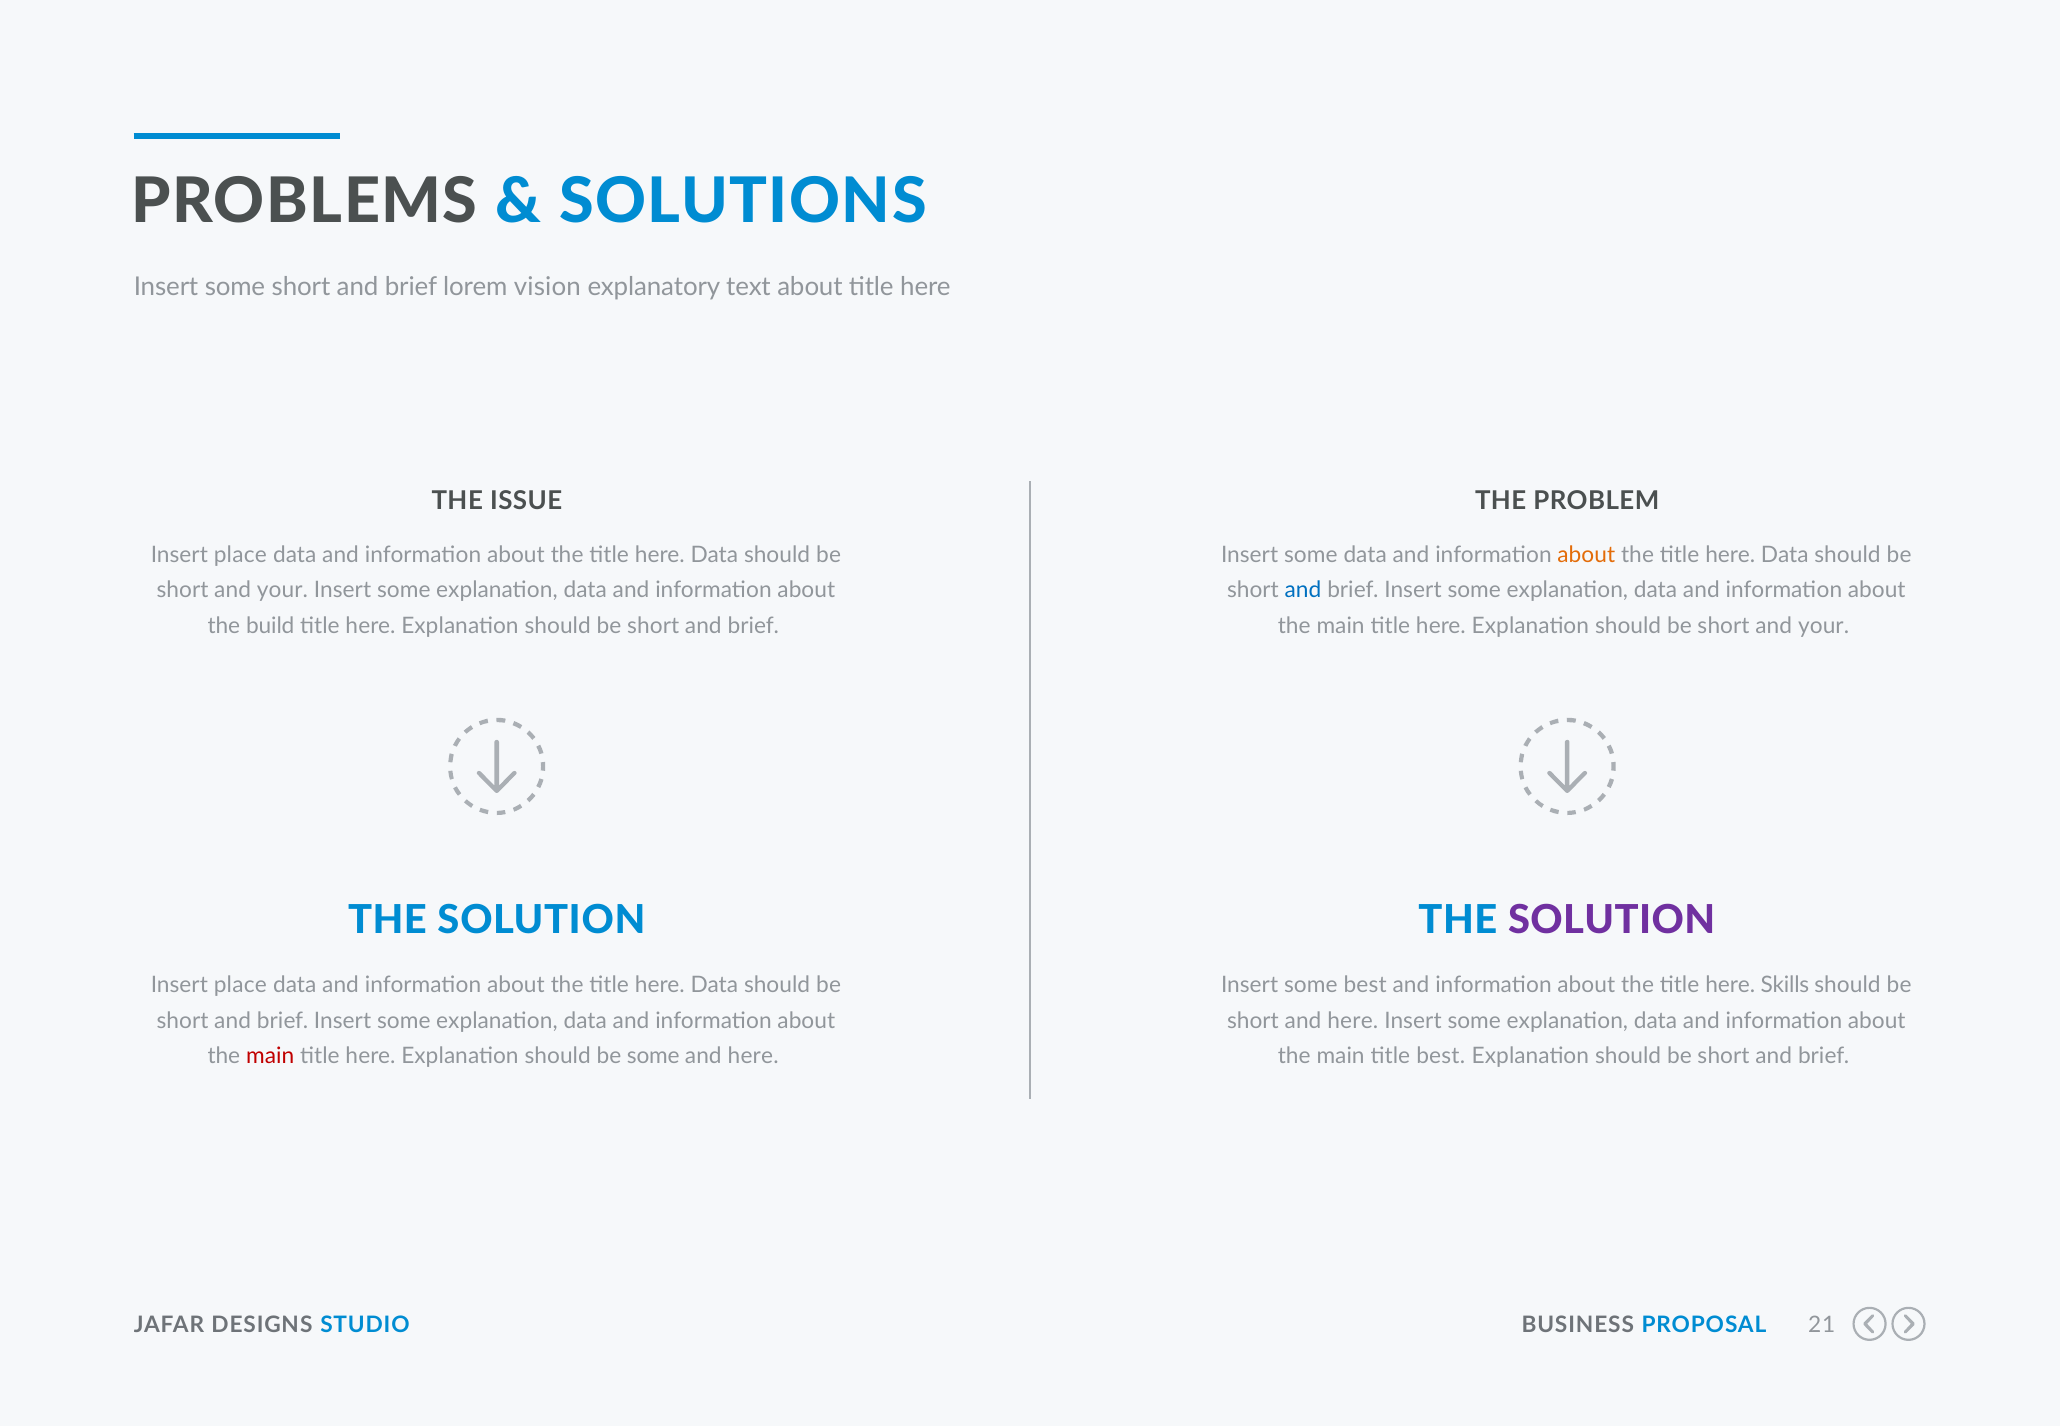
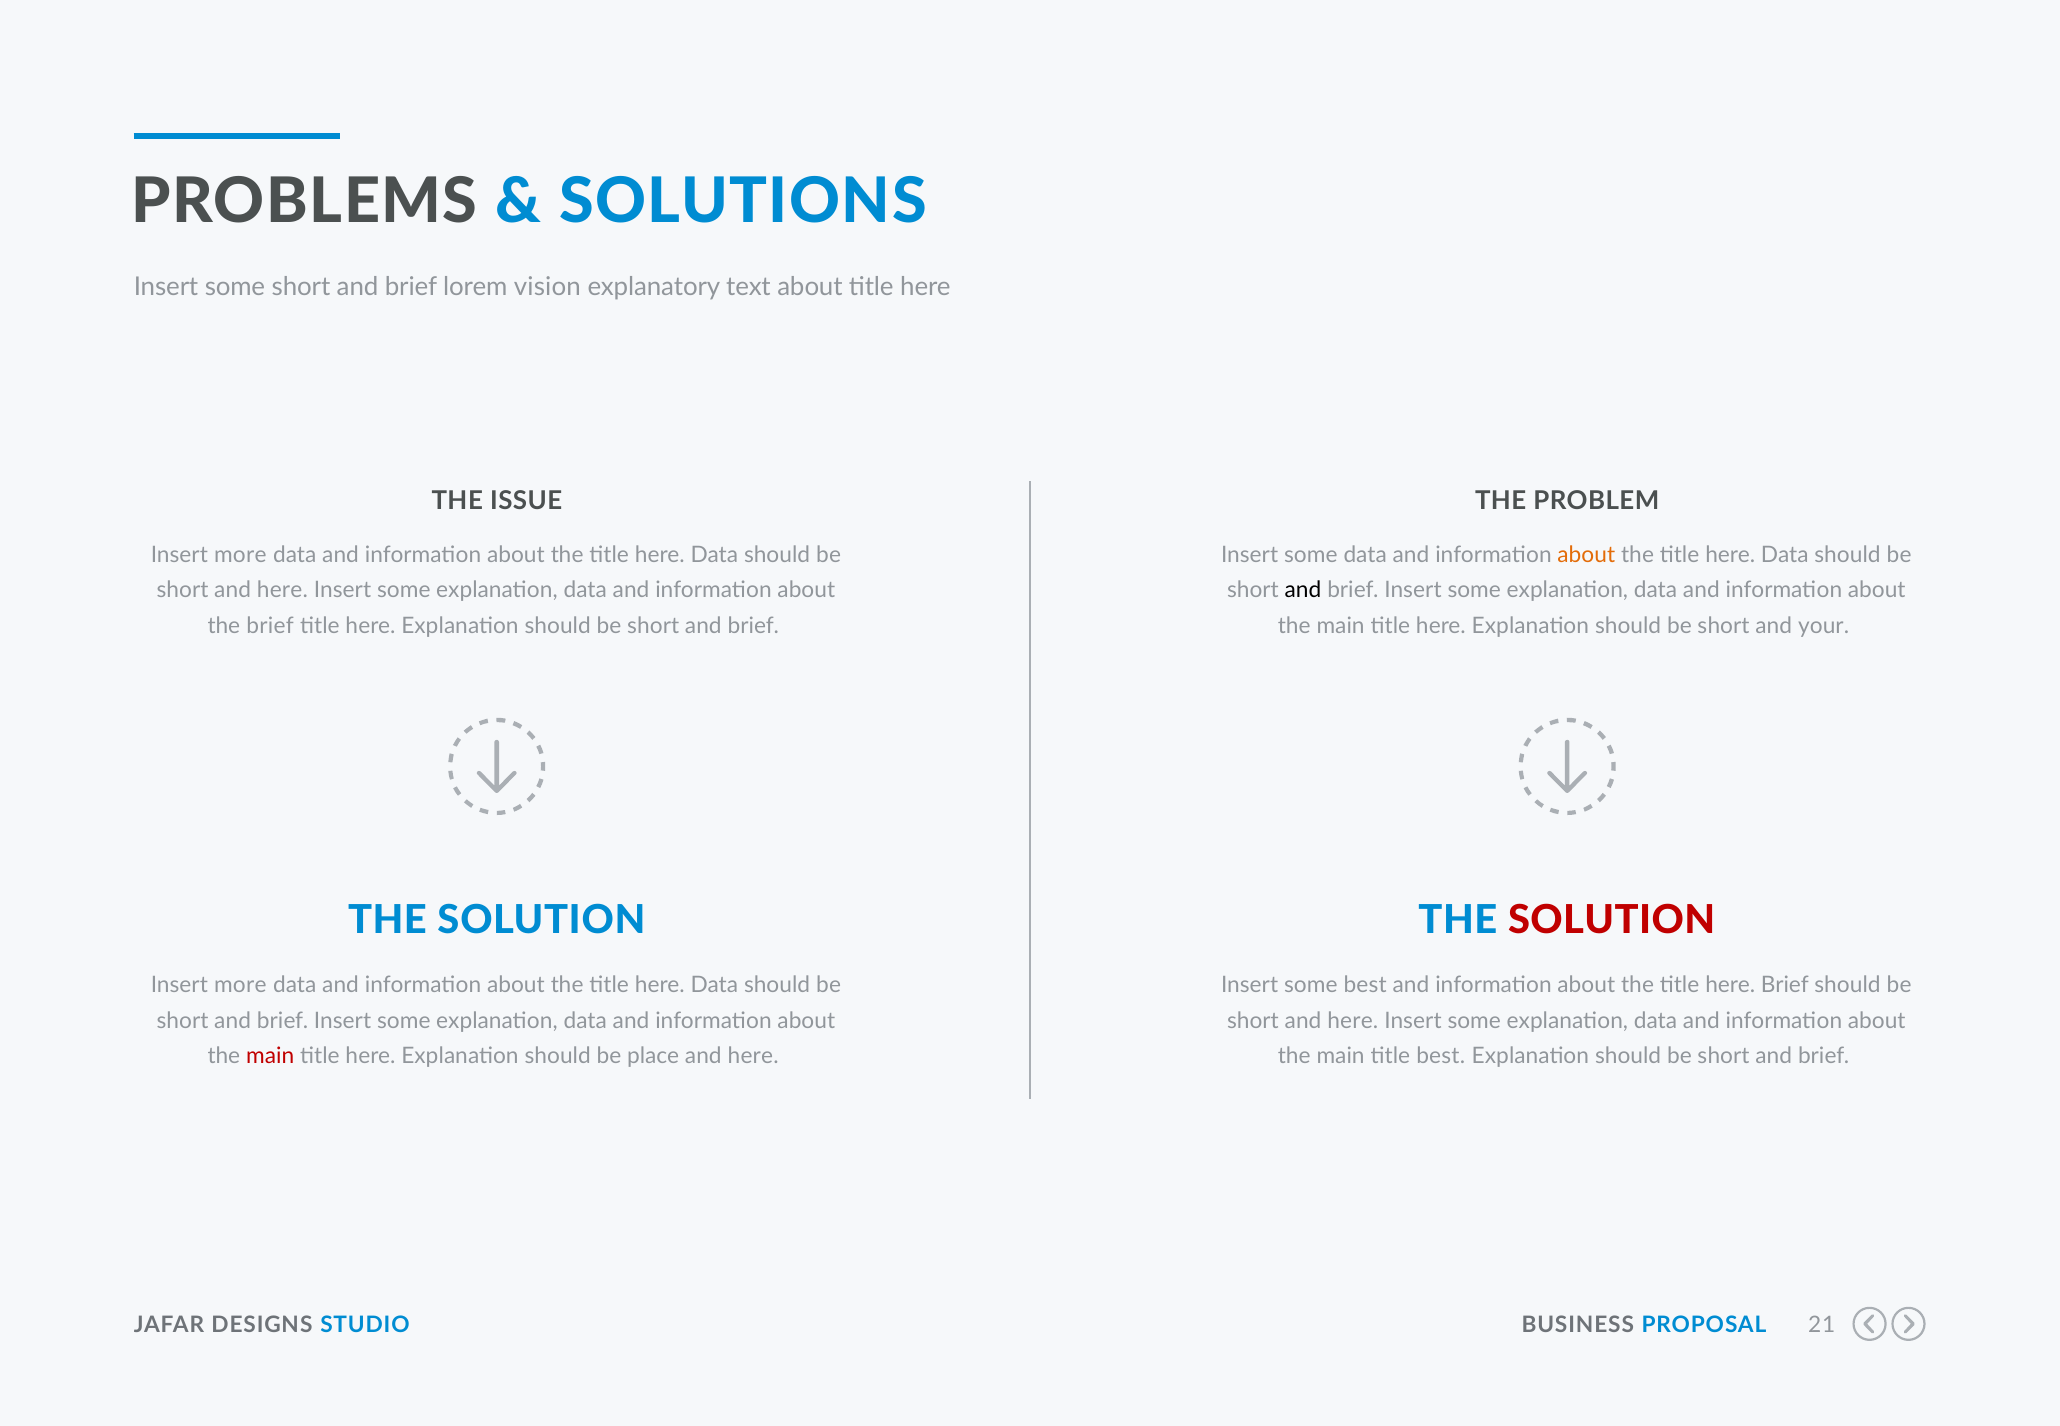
place at (240, 555): place -> more
your at (283, 590): your -> here
and at (1303, 590) colour: blue -> black
the build: build -> brief
SOLUTION at (1612, 921) colour: purple -> red
place at (240, 985): place -> more
here Skills: Skills -> Brief
be some: some -> place
